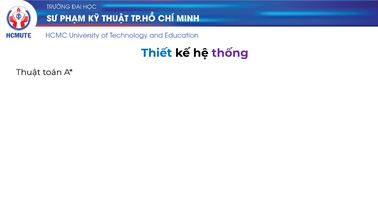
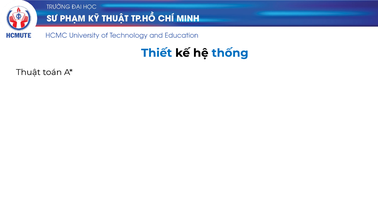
thống colour: purple -> blue
